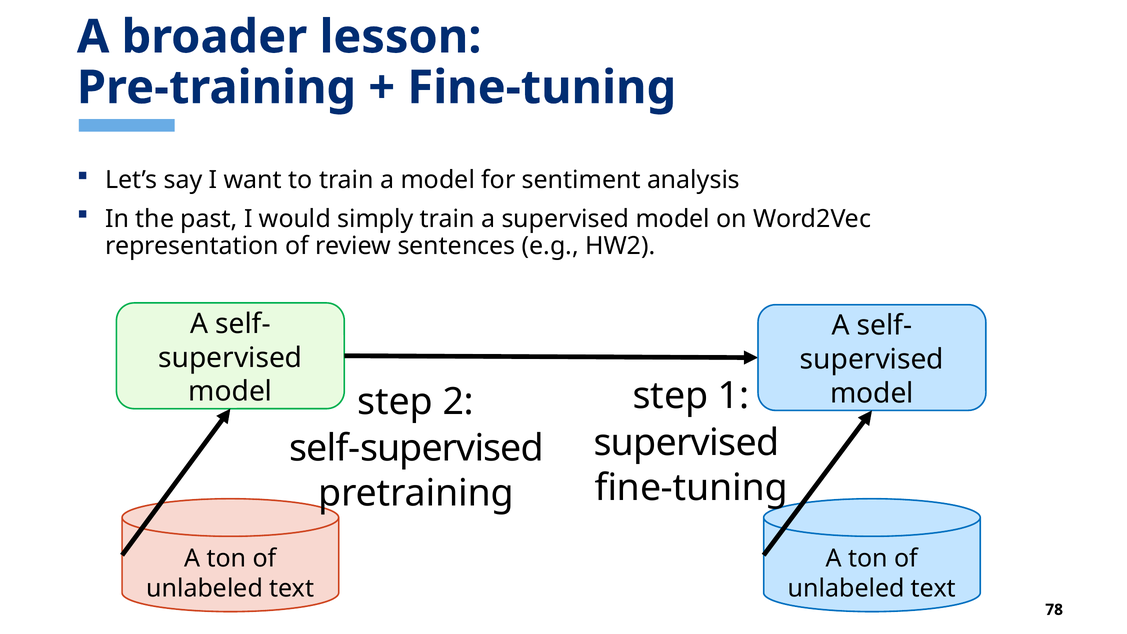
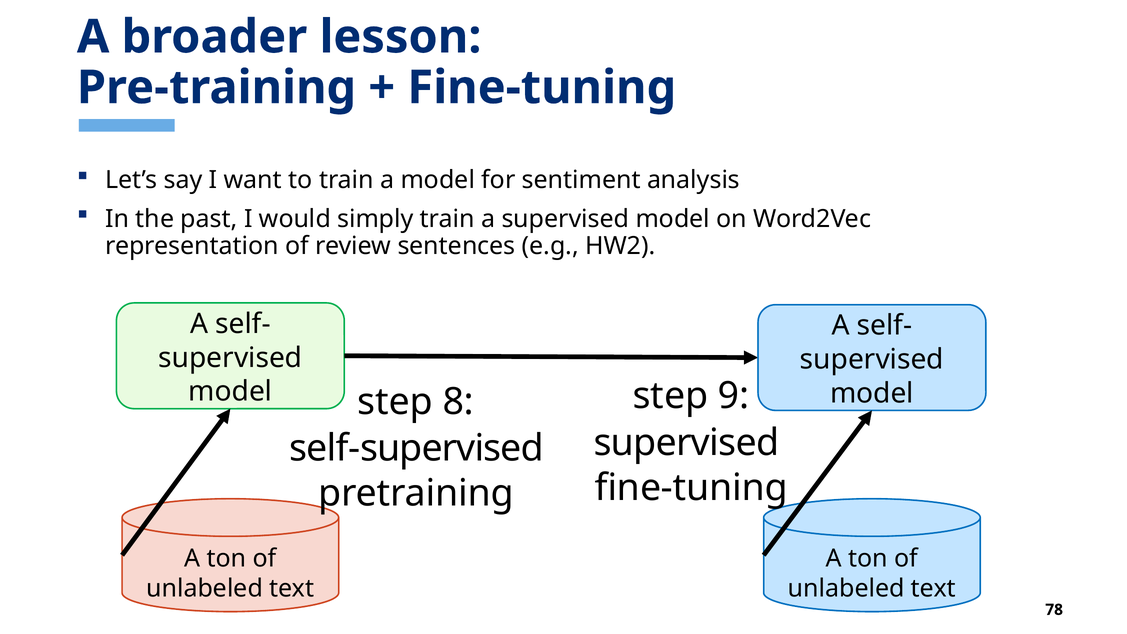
2: 2 -> 8
1: 1 -> 9
